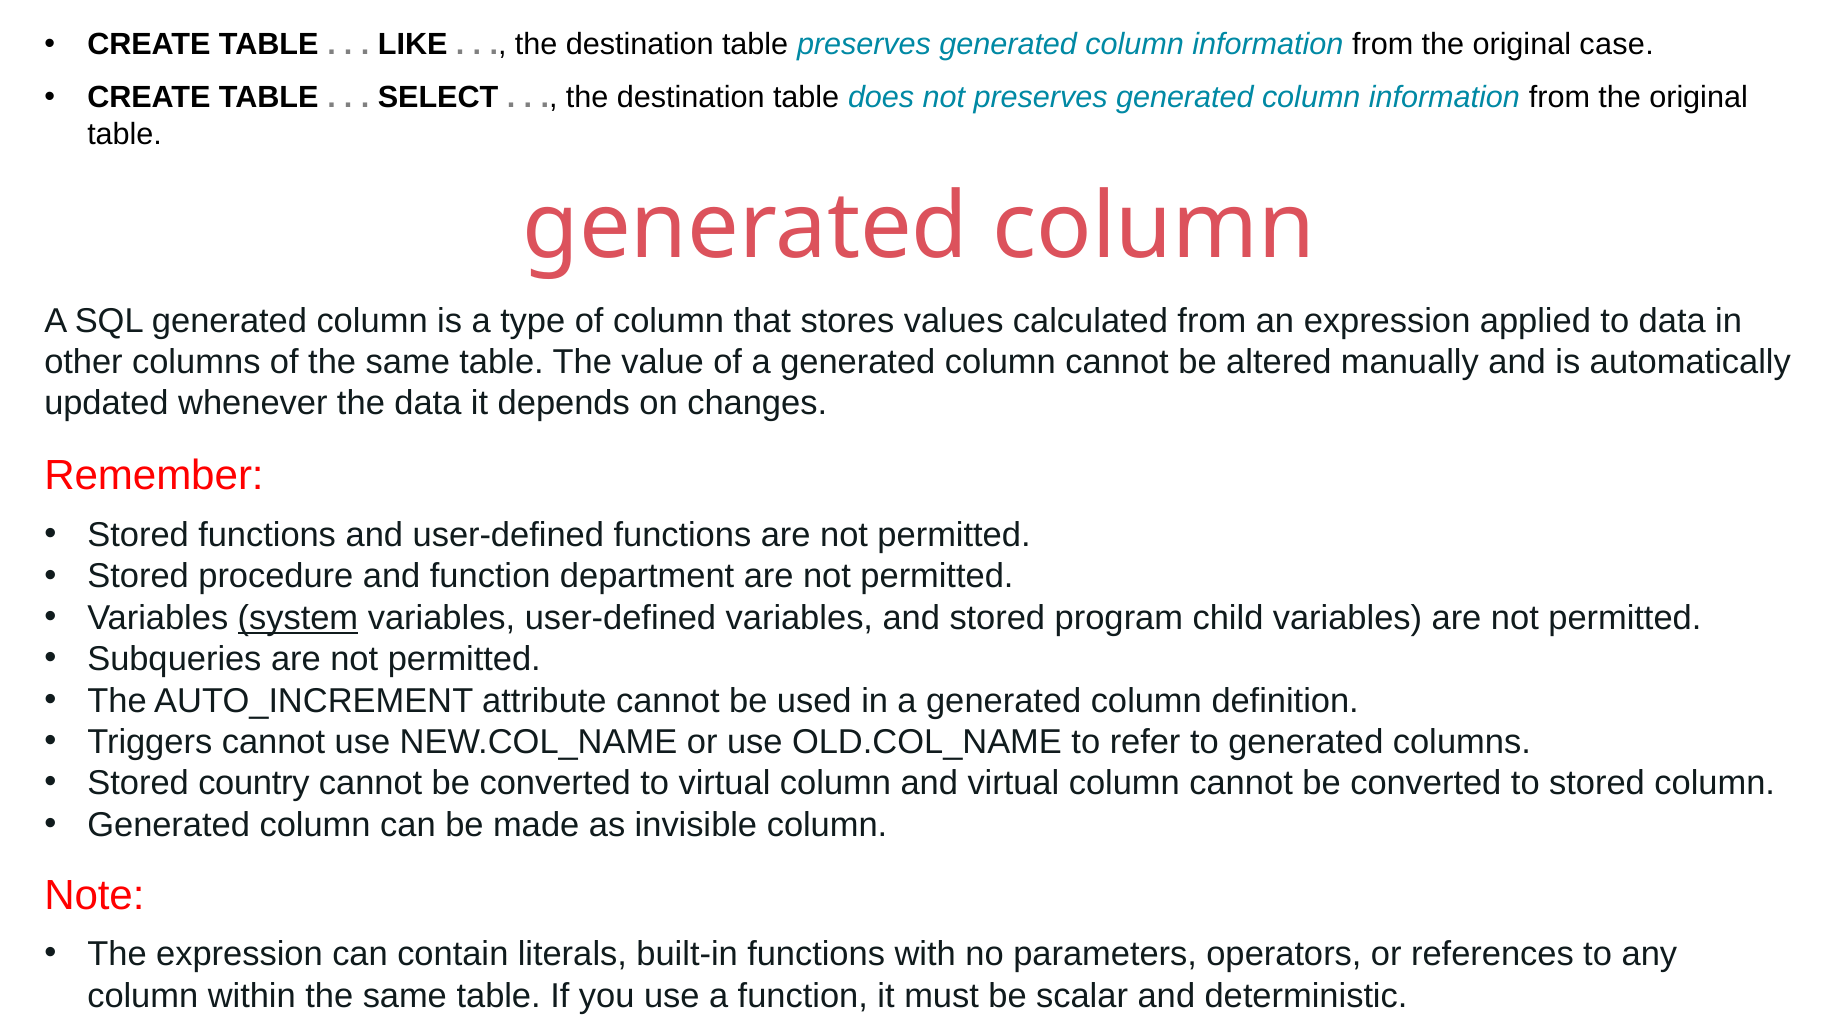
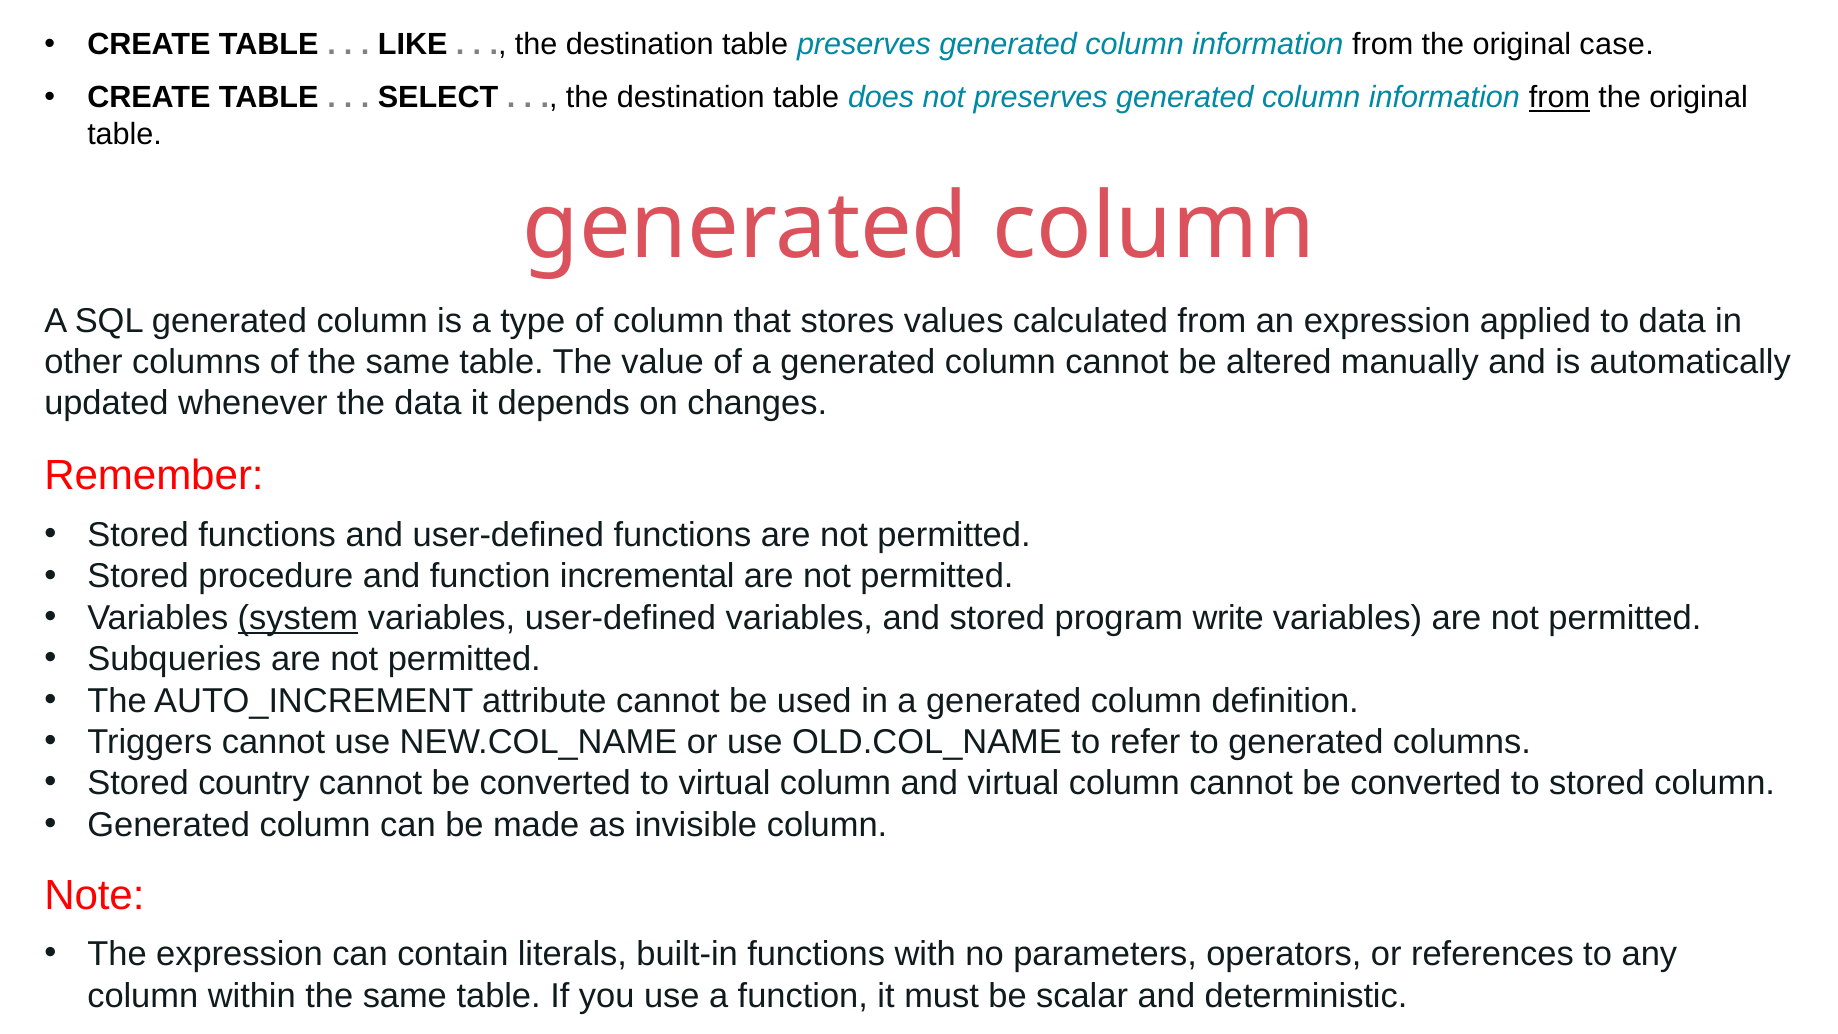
from at (1559, 98) underline: none -> present
department: department -> incremental
child: child -> write
